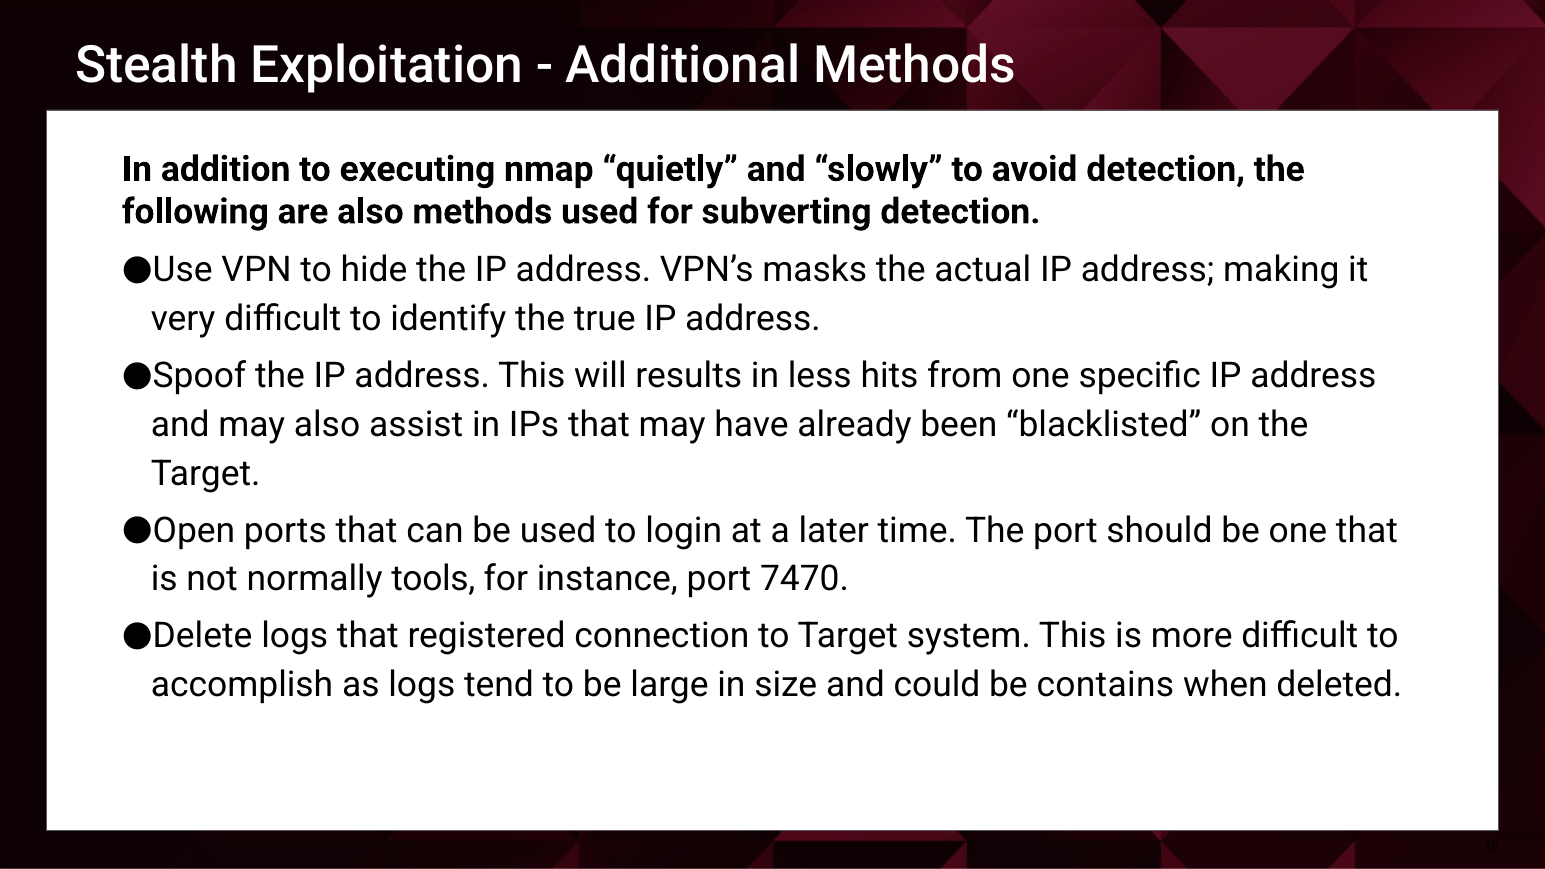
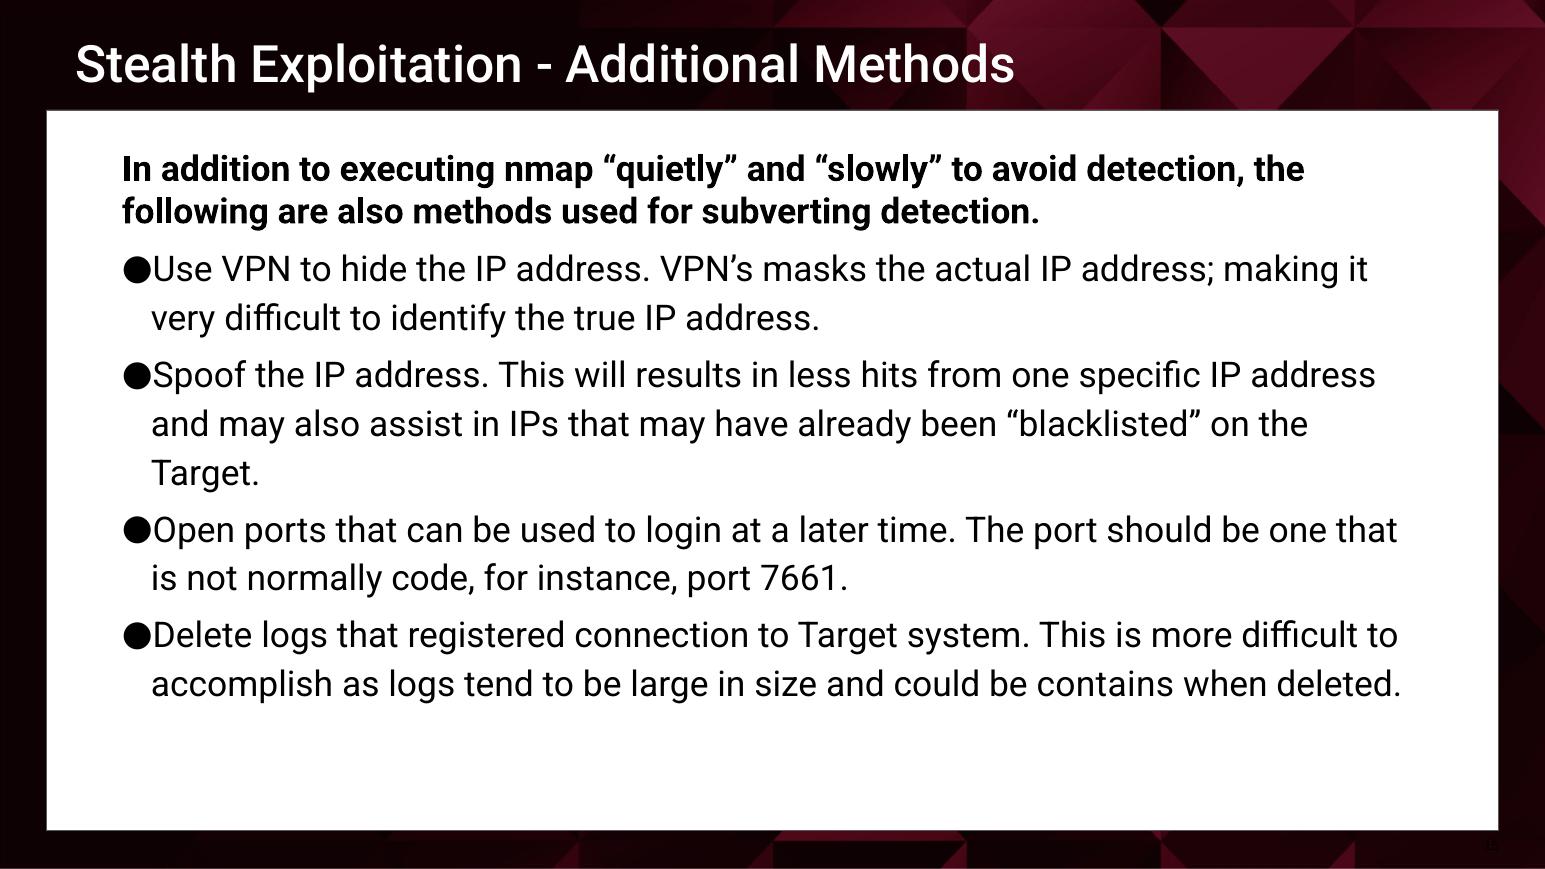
tools: tools -> code
7470: 7470 -> 7661
